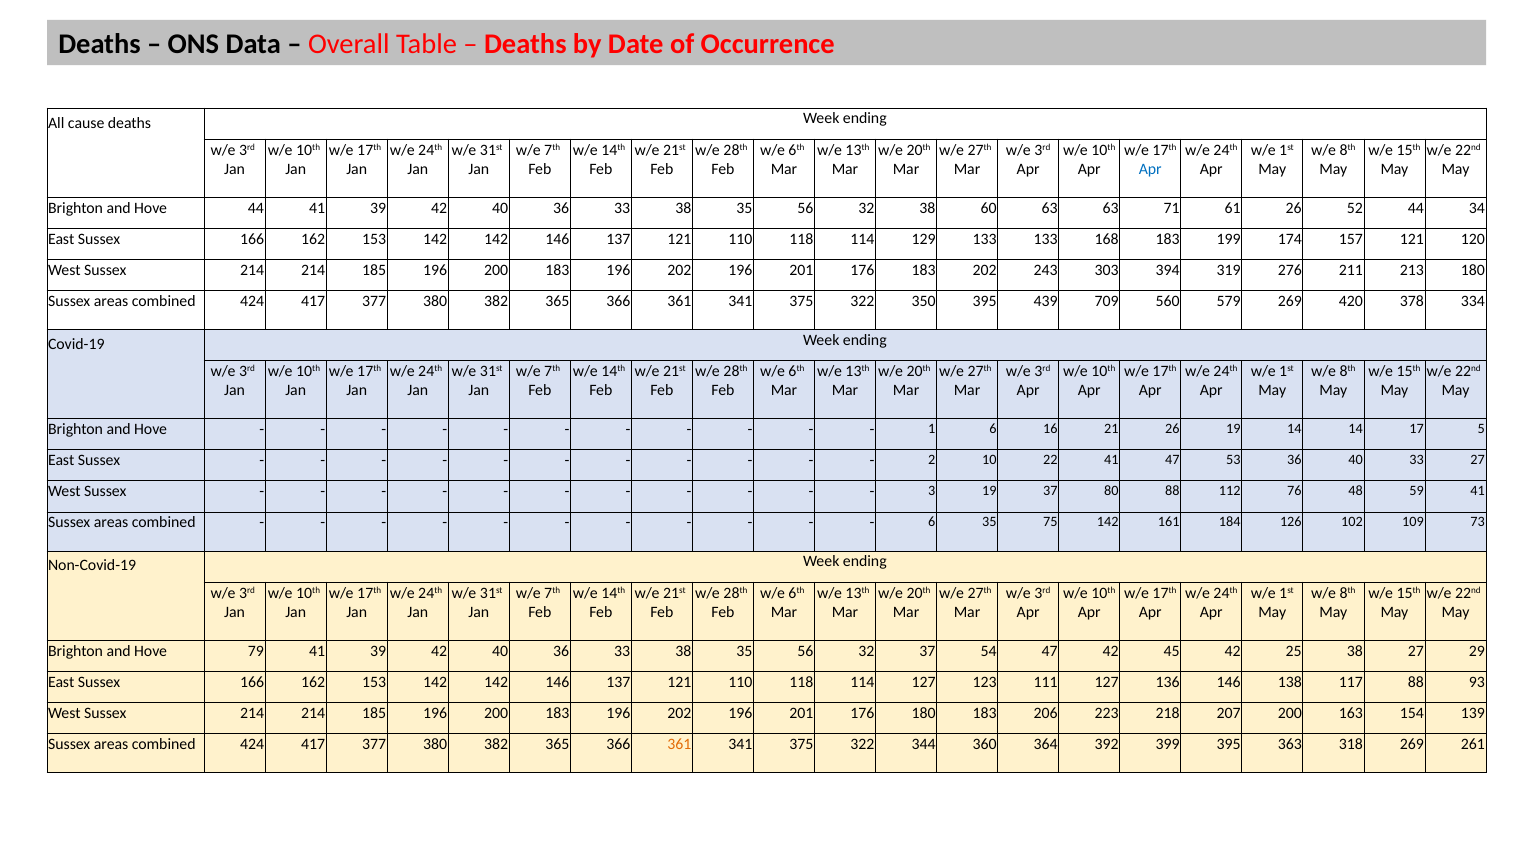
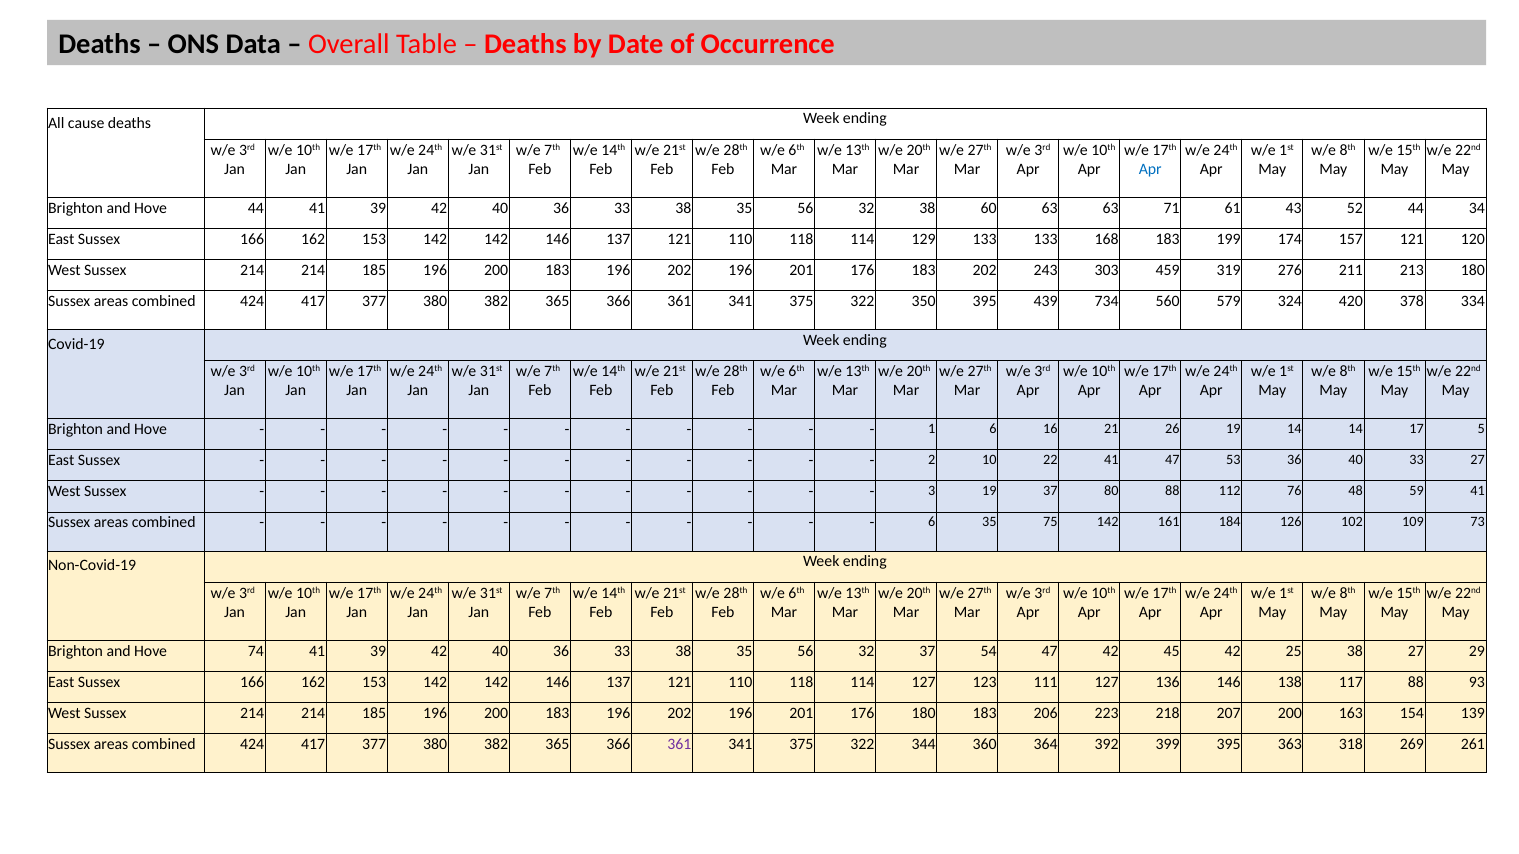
61 26: 26 -> 43
394: 394 -> 459
709: 709 -> 734
579 269: 269 -> 324
79: 79 -> 74
361 at (679, 745) colour: orange -> purple
